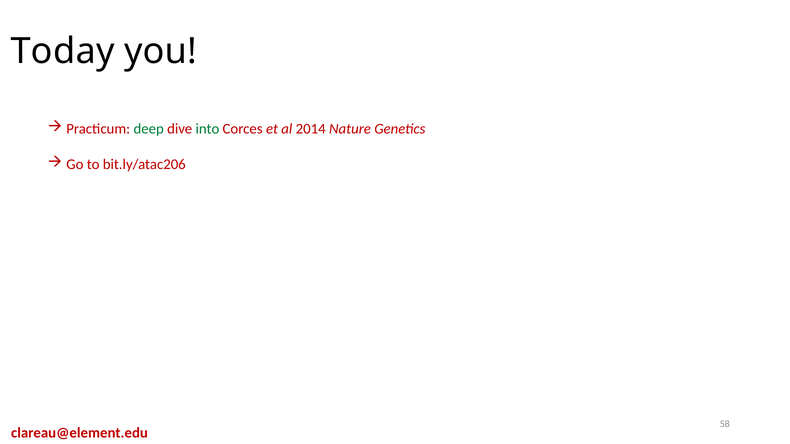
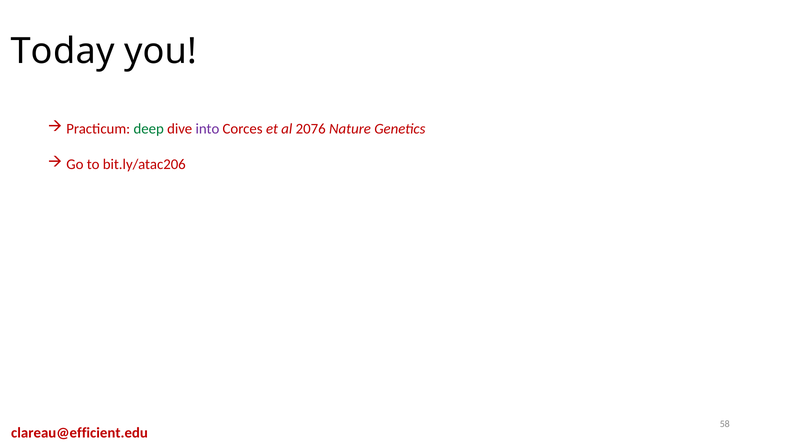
into colour: green -> purple
2014: 2014 -> 2076
clareau@element.edu: clareau@element.edu -> clareau@efficient.edu
